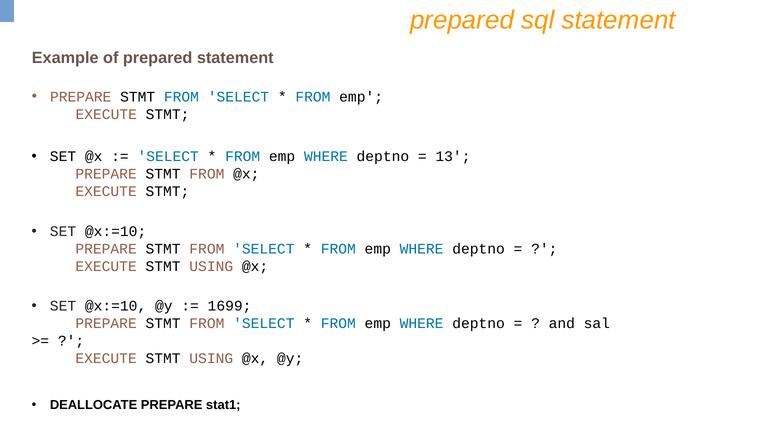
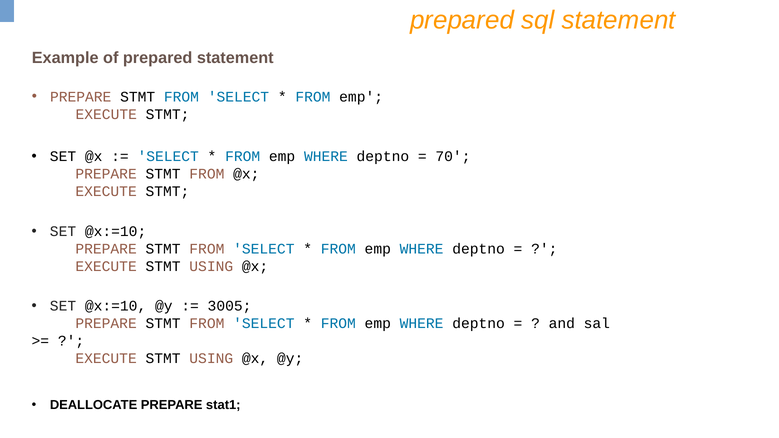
13: 13 -> 70
1699: 1699 -> 3005
